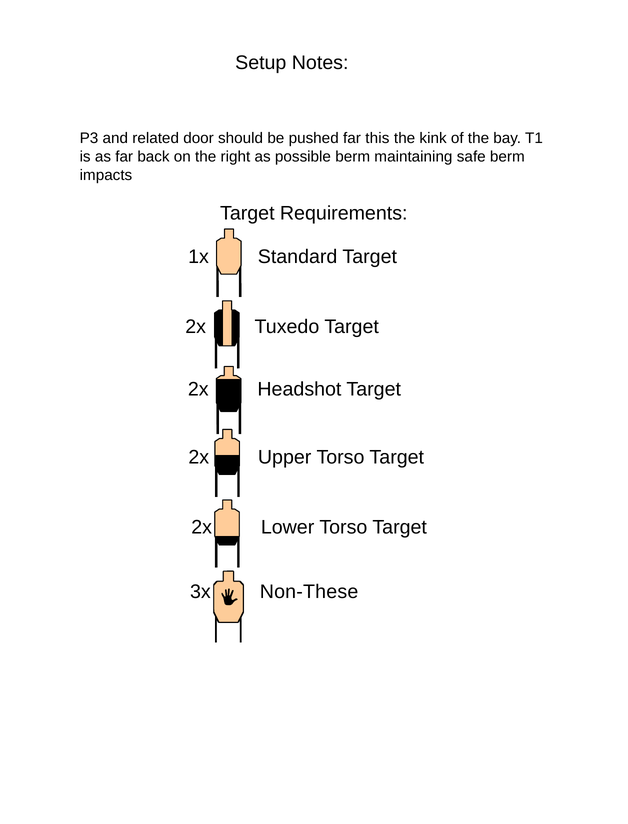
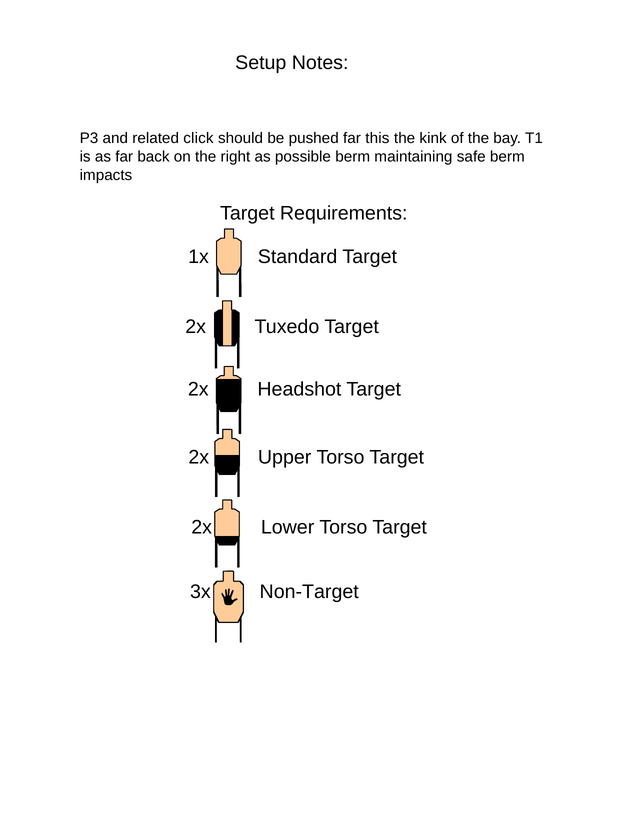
door: door -> click
Non-These: Non-These -> Non-Target
